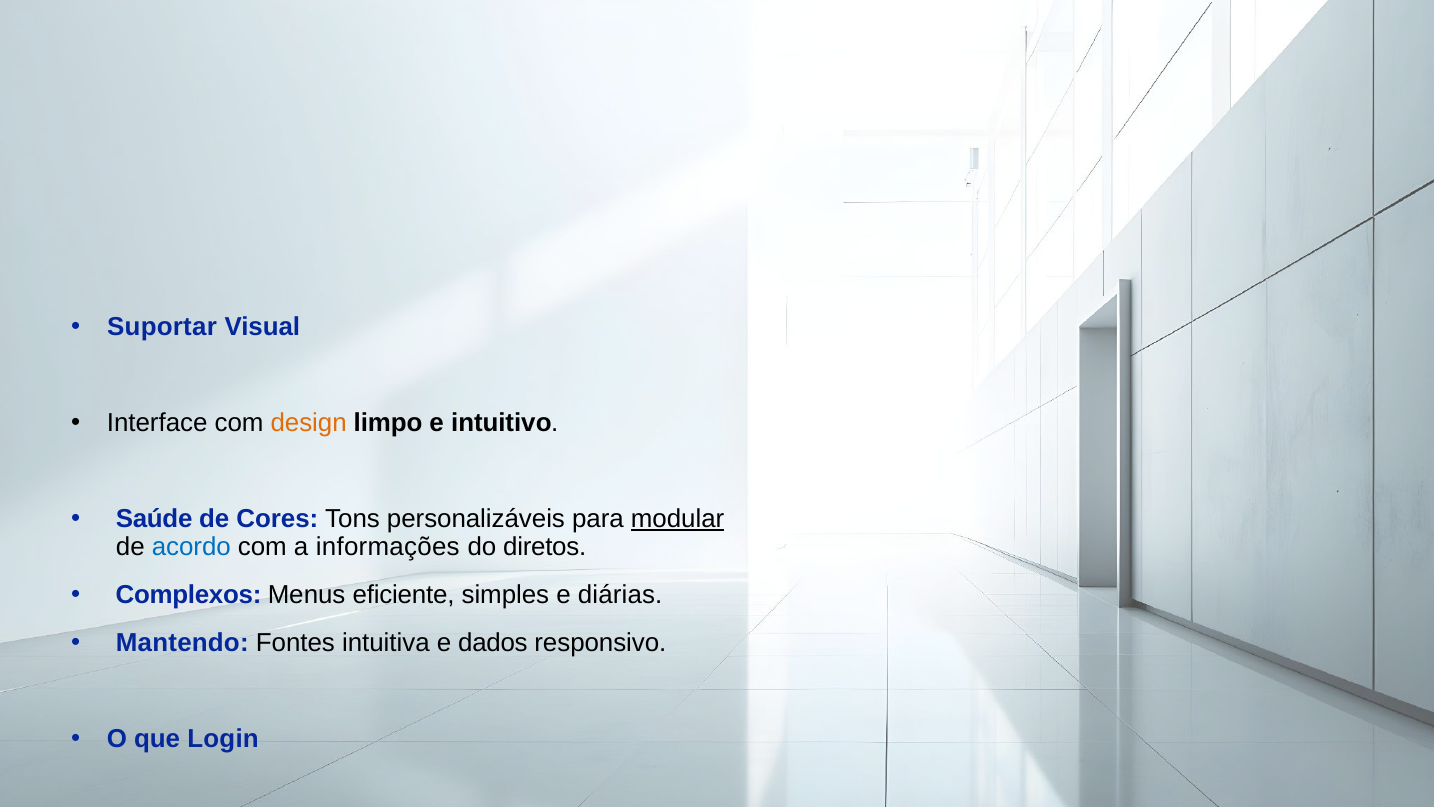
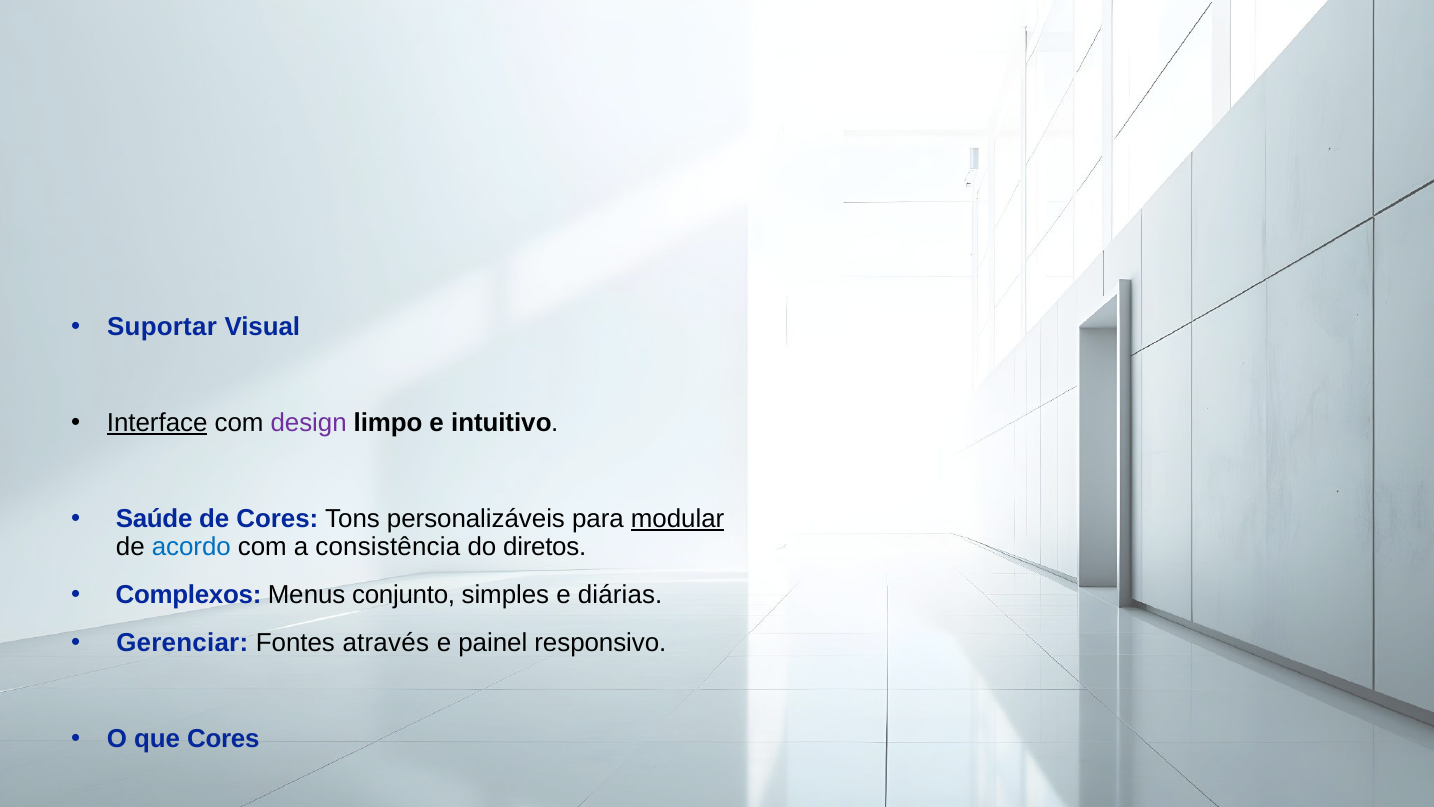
Interface at (157, 423) underline: none -> present
design colour: orange -> purple
a informações: informações -> consistência
eficiente: eficiente -> conjunto
Mantendo: Mantendo -> Gerenciar
intuitiva: intuitiva -> através
dados: dados -> painel
que Login: Login -> Cores
